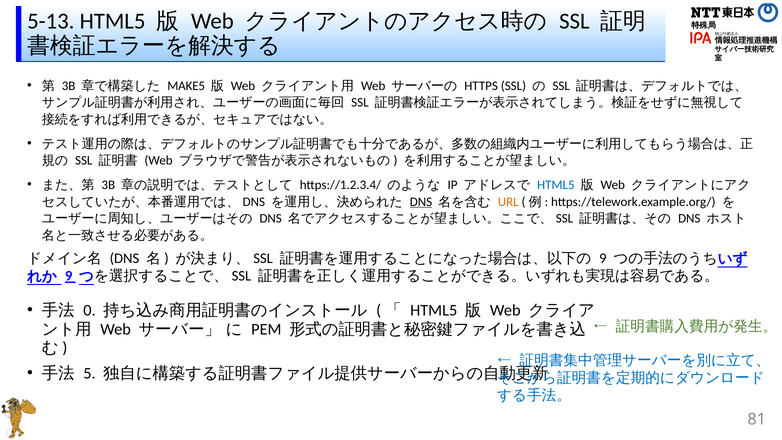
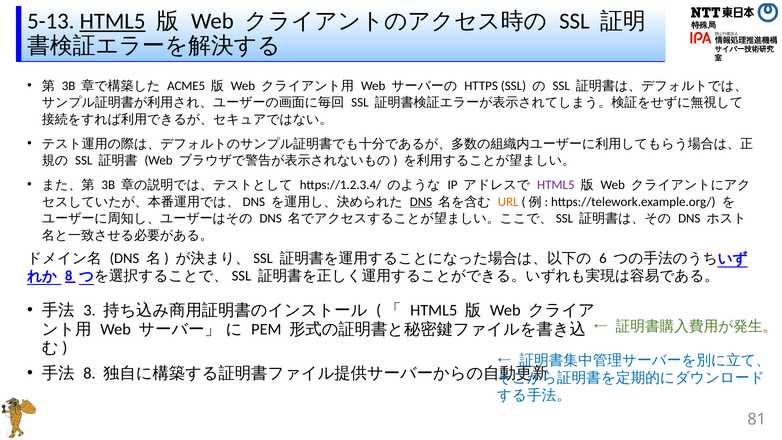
HTML5 at (113, 21) underline: none -> present
MAKE5: MAKE5 -> ACME5
HTML5 at (556, 185) colour: blue -> purple
9 at (603, 258): 9 -> 6
9 at (69, 276): 9 -> 8
0: 0 -> 3
5 at (89, 373): 5 -> 8
